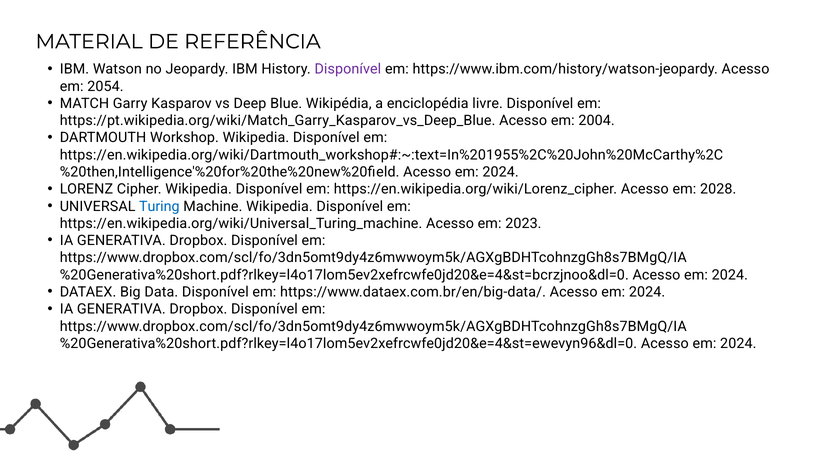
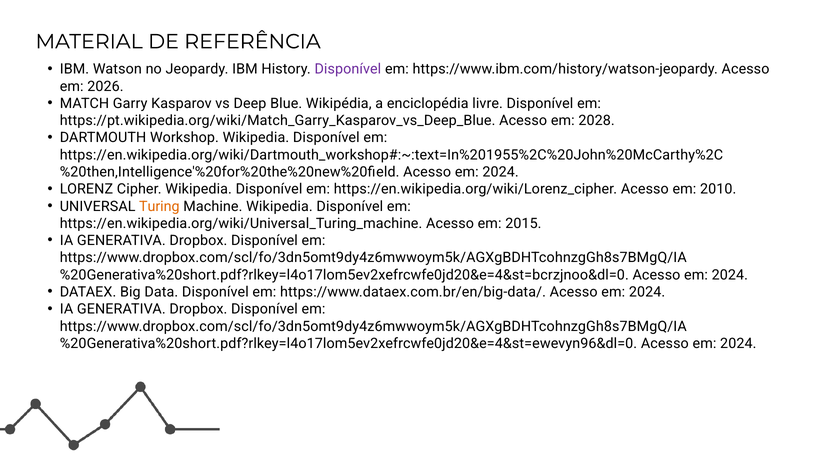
2054: 2054 -> 2026
2004: 2004 -> 2028
2028: 2028 -> 2010
Turing colour: blue -> orange
2023: 2023 -> 2015
